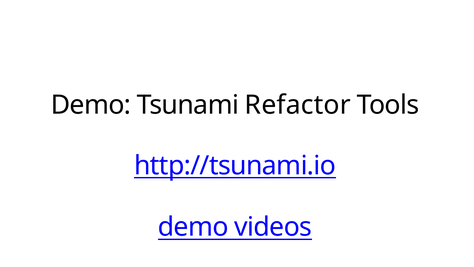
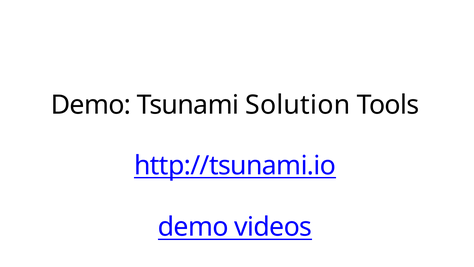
Refactor: Refactor -> Solution
